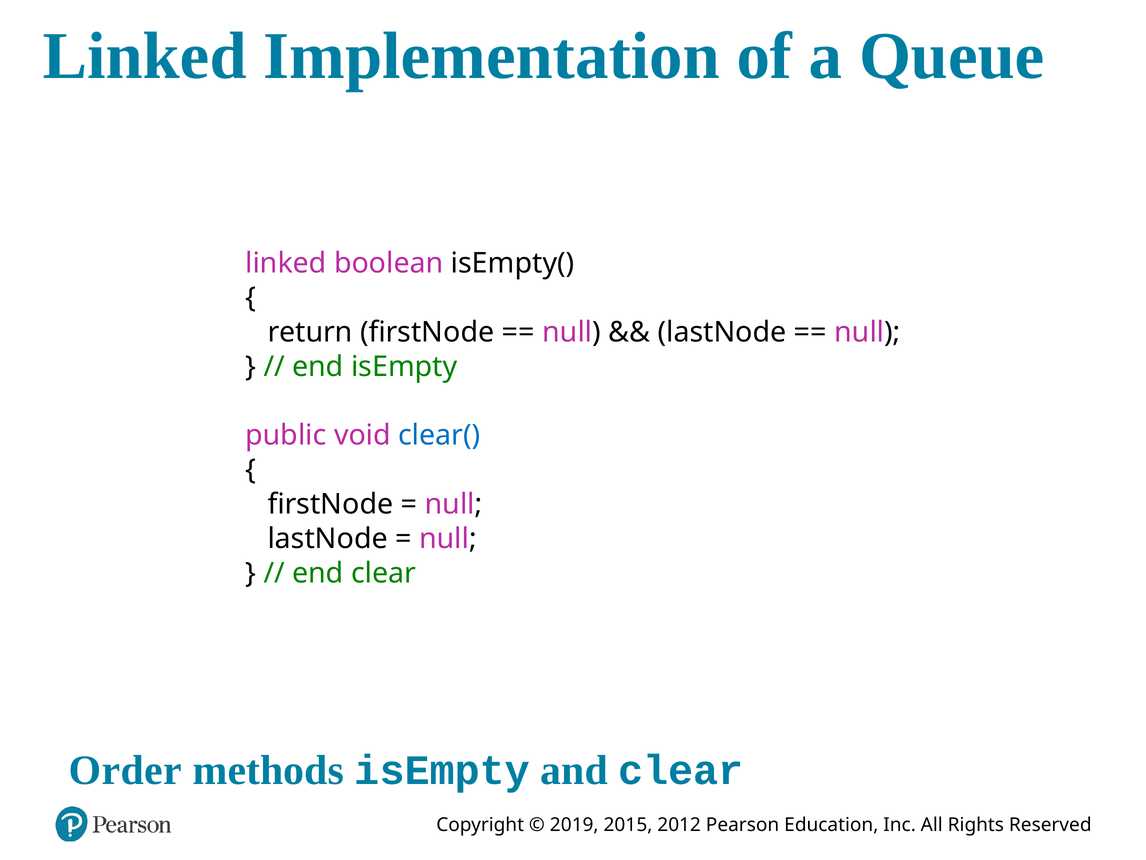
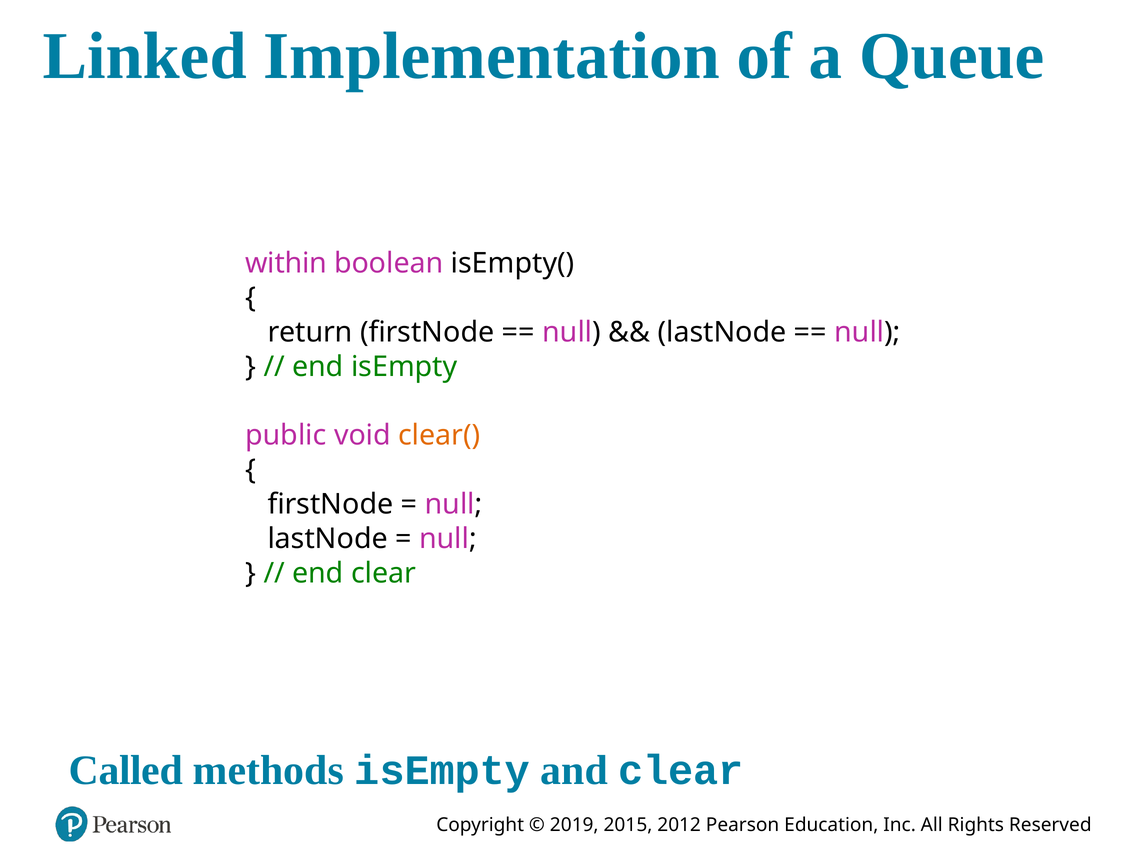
linked at (286, 263): linked -> within
clear( colour: blue -> orange
Order: Order -> Called
